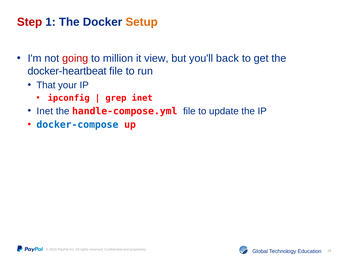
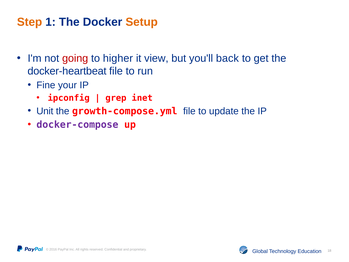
Step colour: red -> orange
million: million -> higher
That: That -> Fine
Inet at (45, 111): Inet -> Unit
handle-compose.yml: handle-compose.yml -> growth-compose.yml
docker-compose colour: blue -> purple
